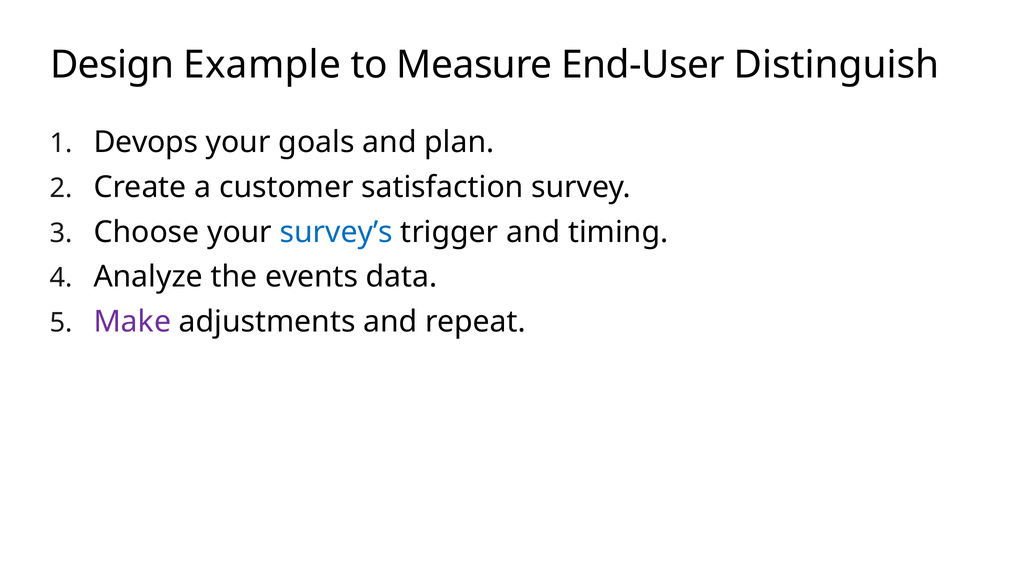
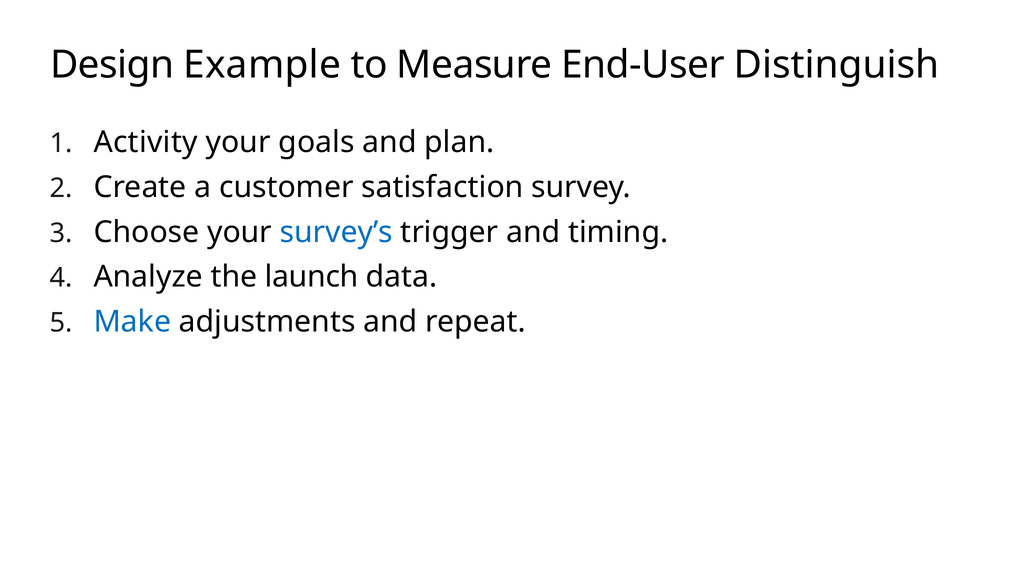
Devops: Devops -> Activity
events: events -> launch
Make colour: purple -> blue
